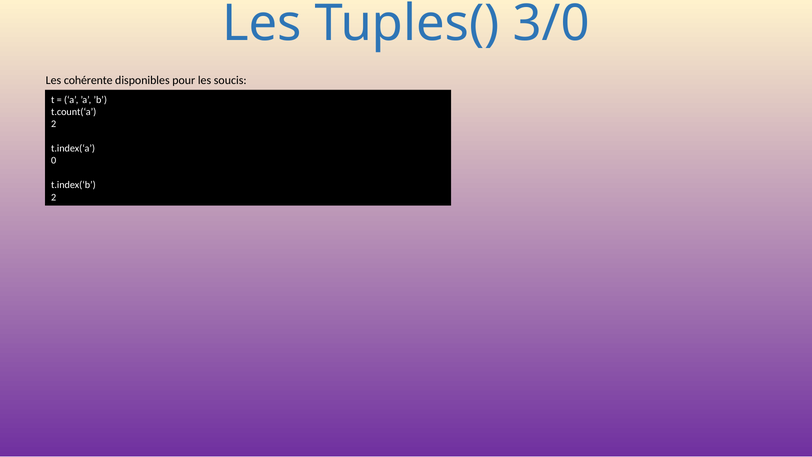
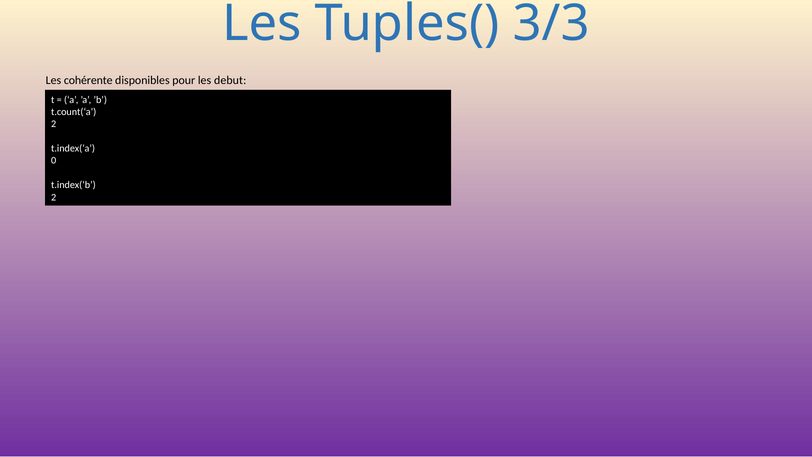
3/0: 3/0 -> 3/3
soucis: soucis -> debut
